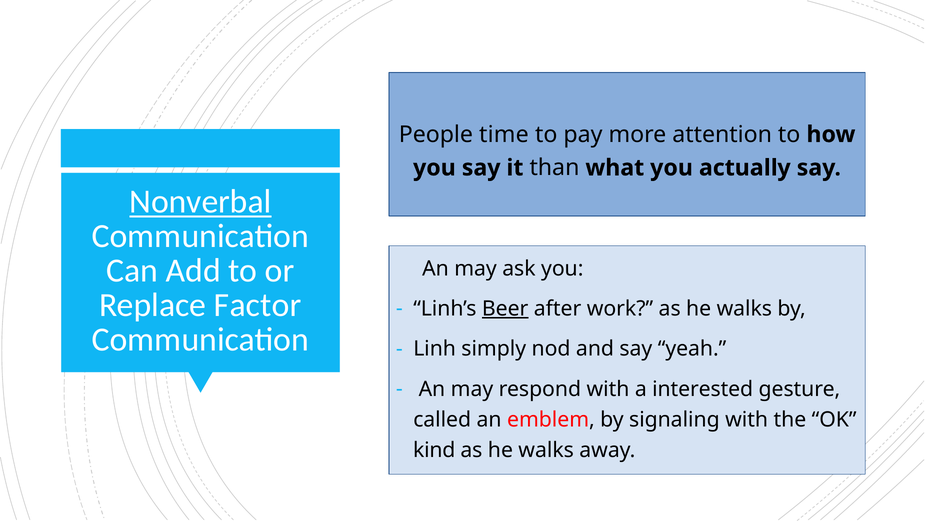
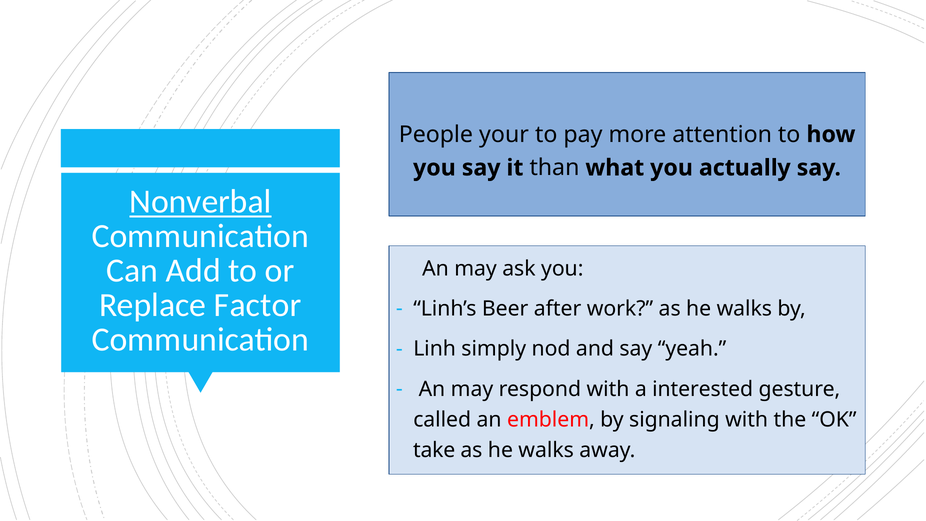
time: time -> your
Beer underline: present -> none
kind: kind -> take
